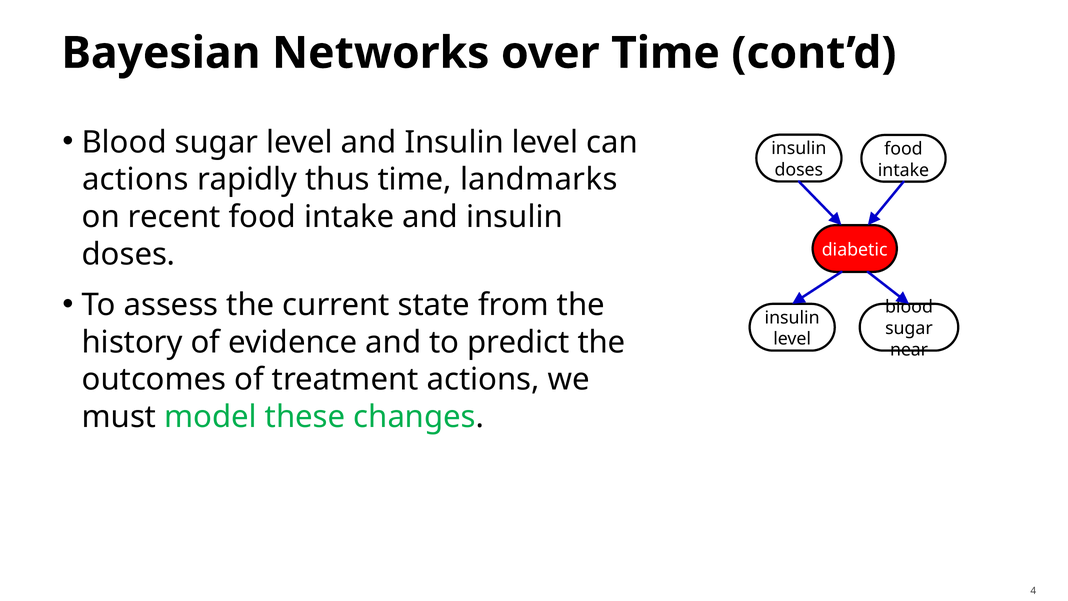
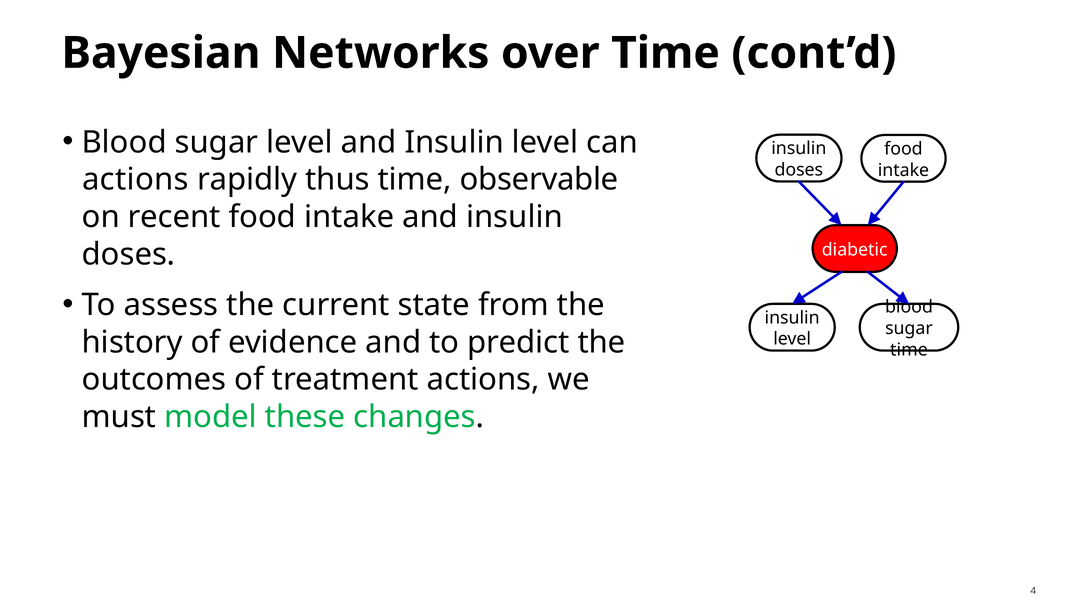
landmarks: landmarks -> observable
near at (909, 350): near -> time
